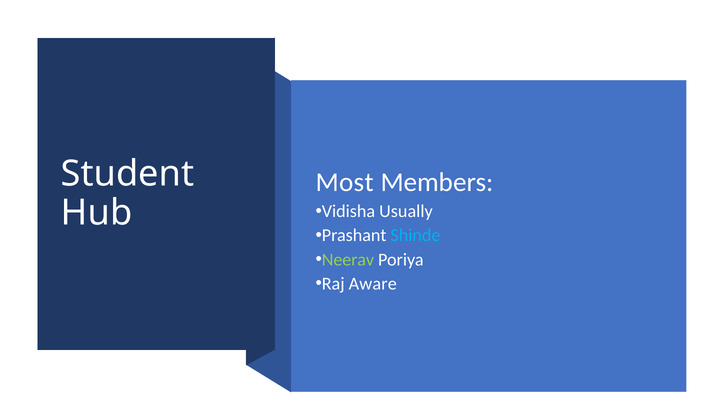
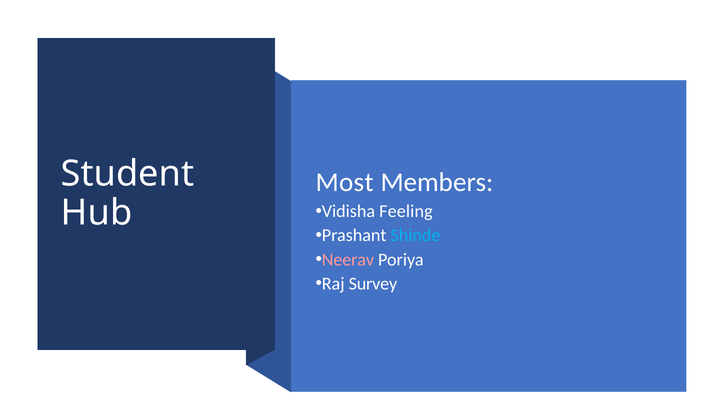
Usually: Usually -> Feeling
Neerav colour: light green -> pink
Aware: Aware -> Survey
